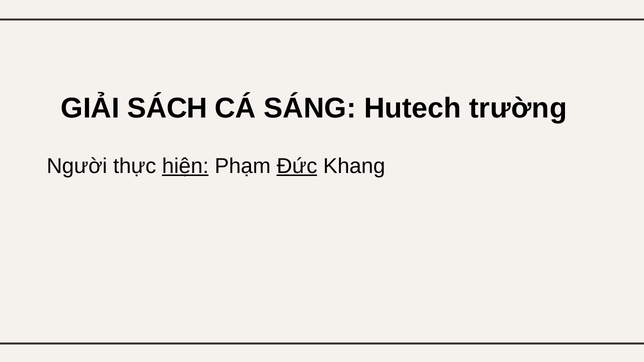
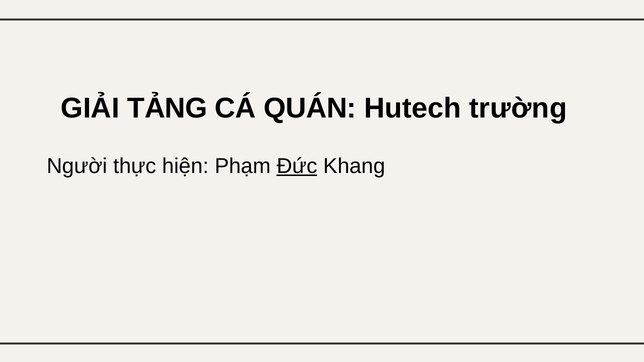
SÁCH: SÁCH -> TẢNG
SÁNG: SÁNG -> QUÁN
hiện underline: present -> none
